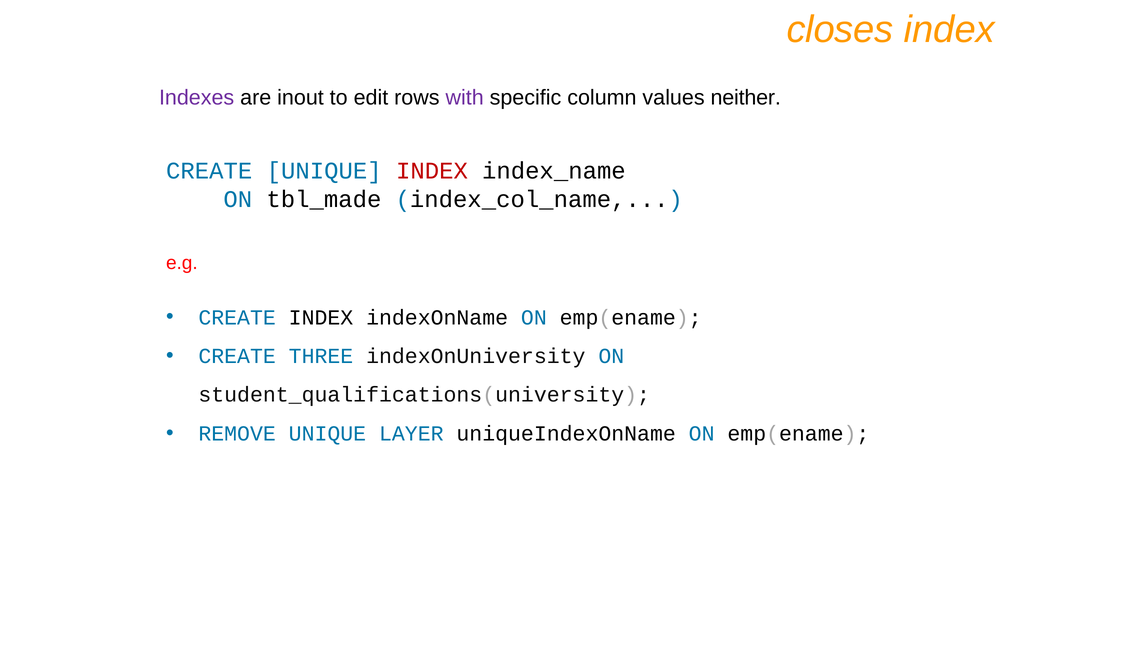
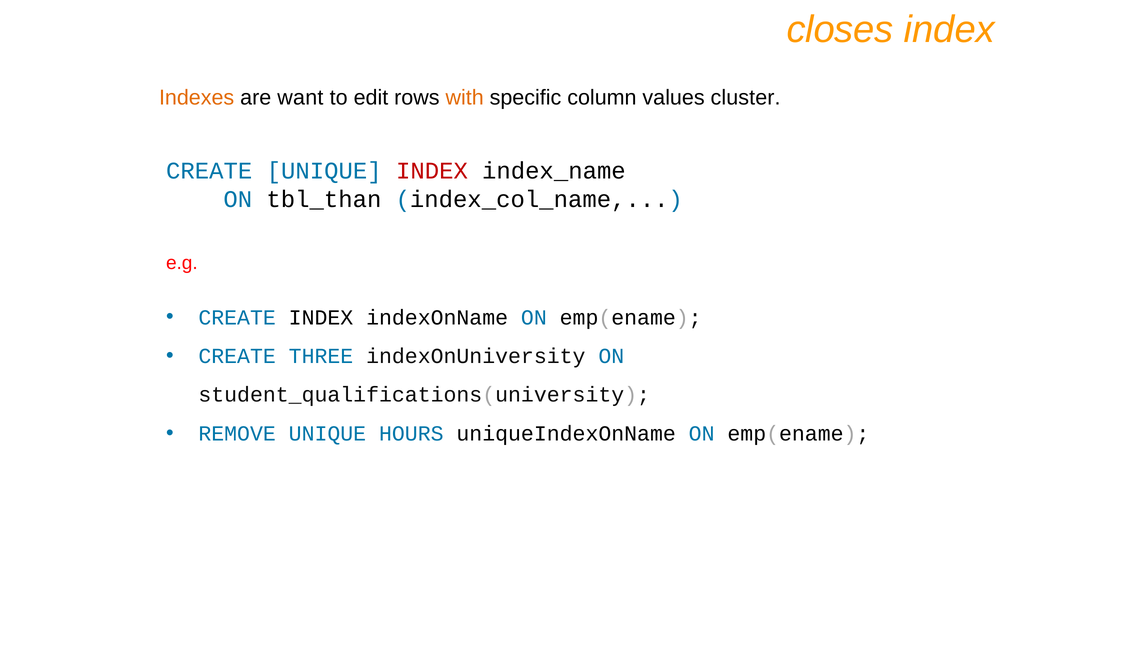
Indexes colour: purple -> orange
inout: inout -> want
with colour: purple -> orange
neither: neither -> cluster
tbl_made: tbl_made -> tbl_than
LAYER: LAYER -> HOURS
